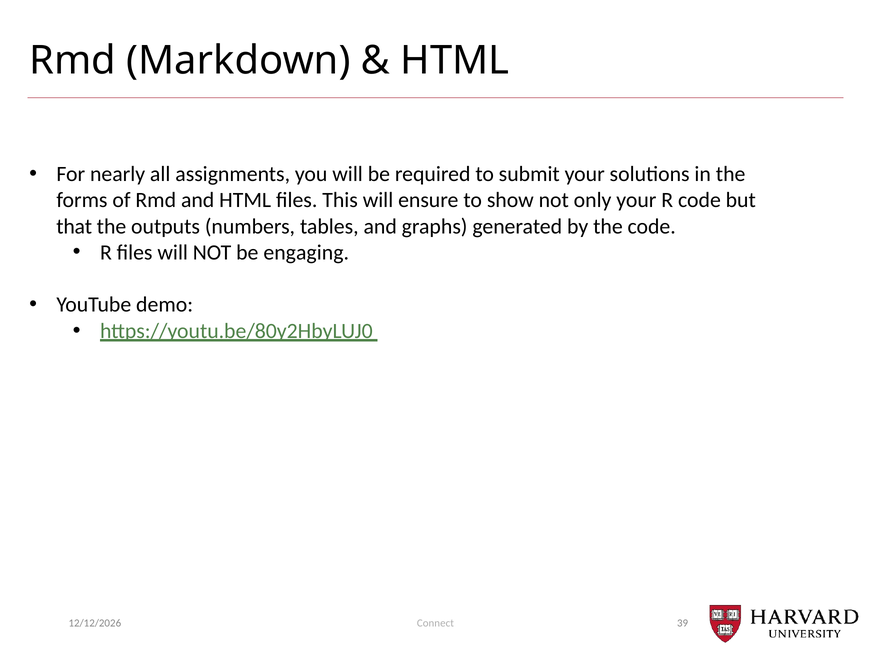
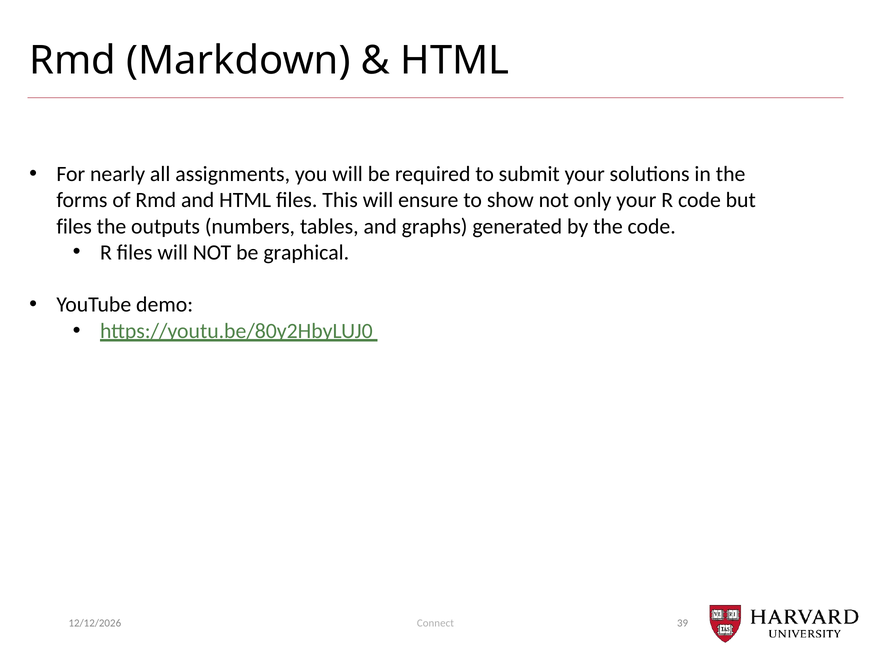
that at (74, 226): that -> files
engaging: engaging -> graphical
